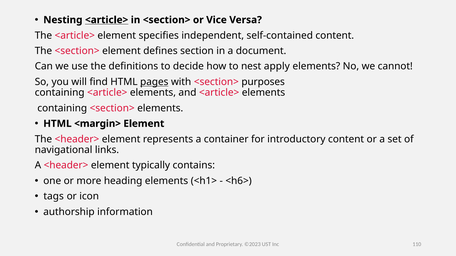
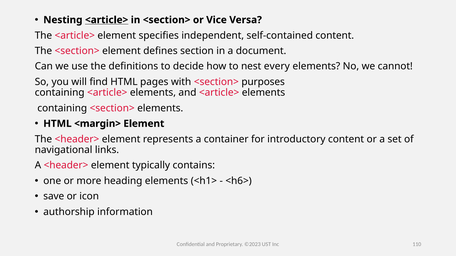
apply: apply -> every
pages underline: present -> none
tags: tags -> save
